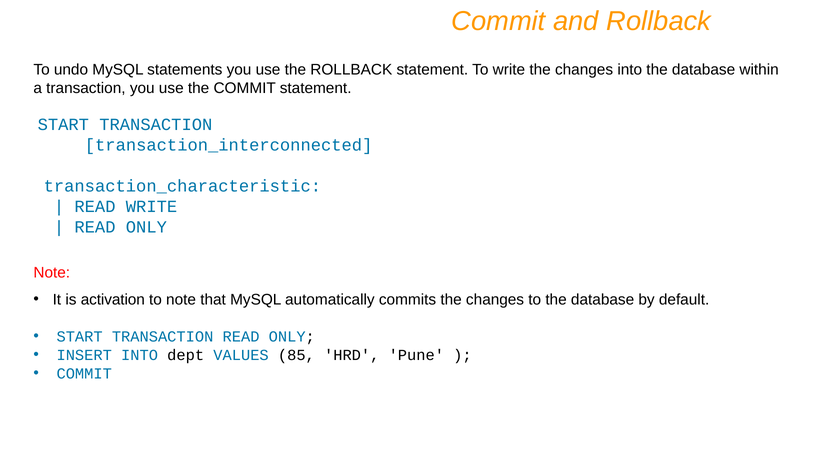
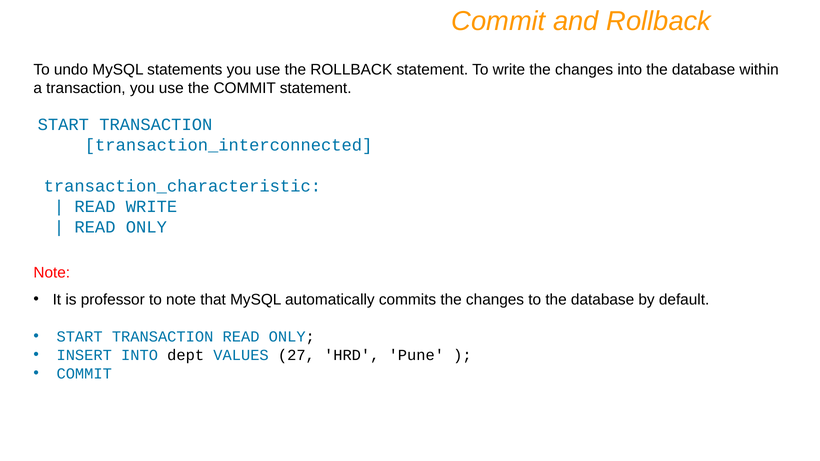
activation: activation -> professor
85: 85 -> 27
